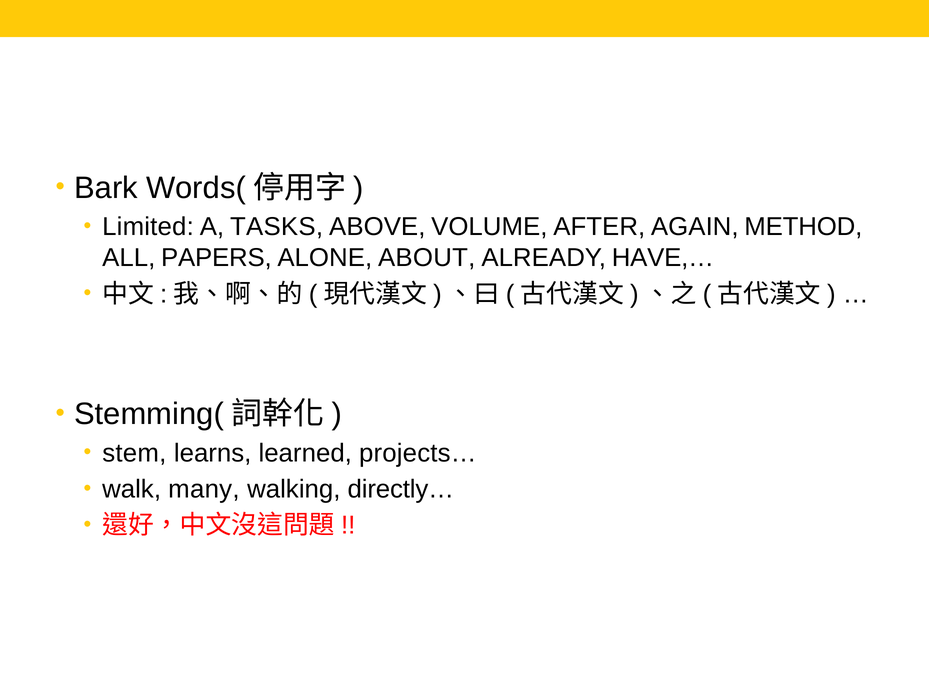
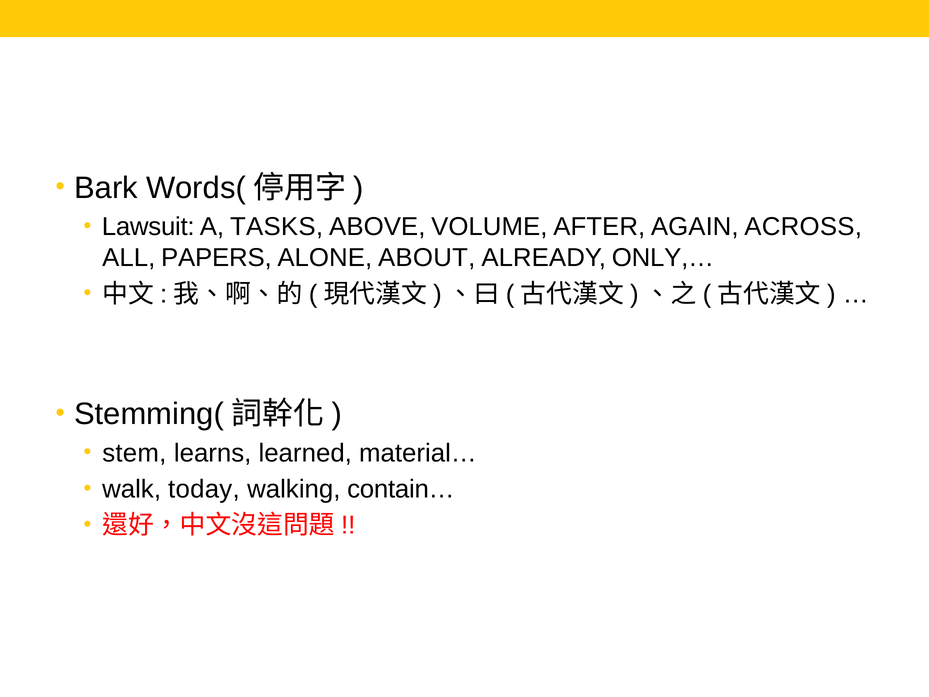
Limited: Limited -> Lawsuit
METHOD: METHOD -> ACROSS
HAVE,…: HAVE,… -> ONLY,…
projects…: projects… -> material…
many: many -> today
directly…: directly… -> contain…
